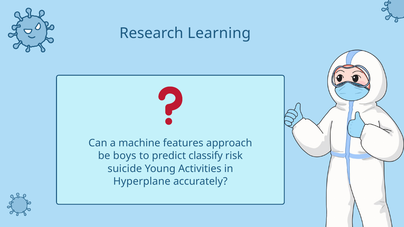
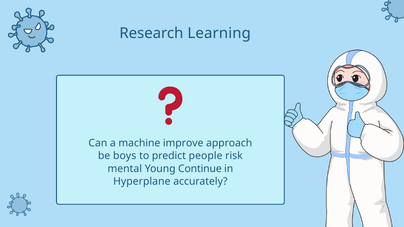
features: features -> improve
classify: classify -> people
suicide: suicide -> mental
Activities: Activities -> Continue
